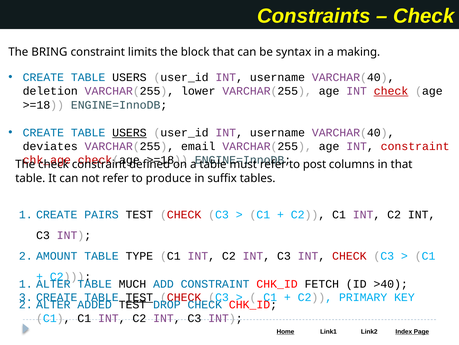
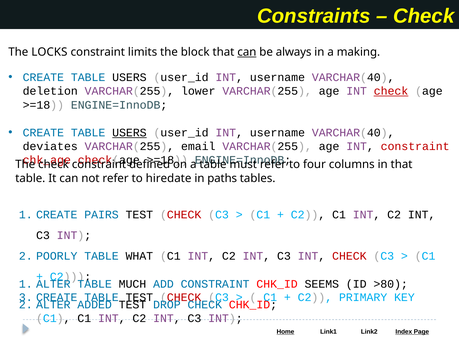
BRING: BRING -> LOCKS
can at (247, 52) underline: none -> present
syntax: syntax -> always
post: post -> four
produce: produce -> hiredate
suffix: suffix -> paths
AMOUNT: AMOUNT -> POORLY
TYPE: TYPE -> WHAT
FETCH: FETCH -> SEEMS
>40: >40 -> >80
TEST at (139, 297) underline: present -> none
